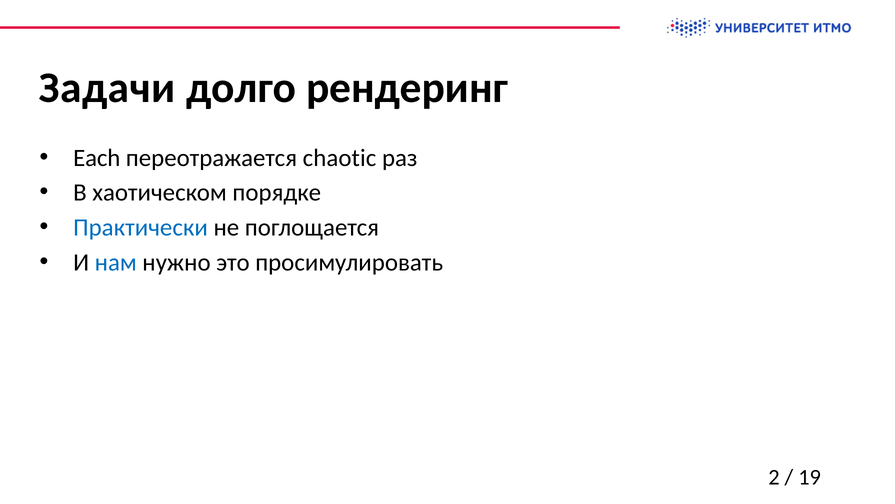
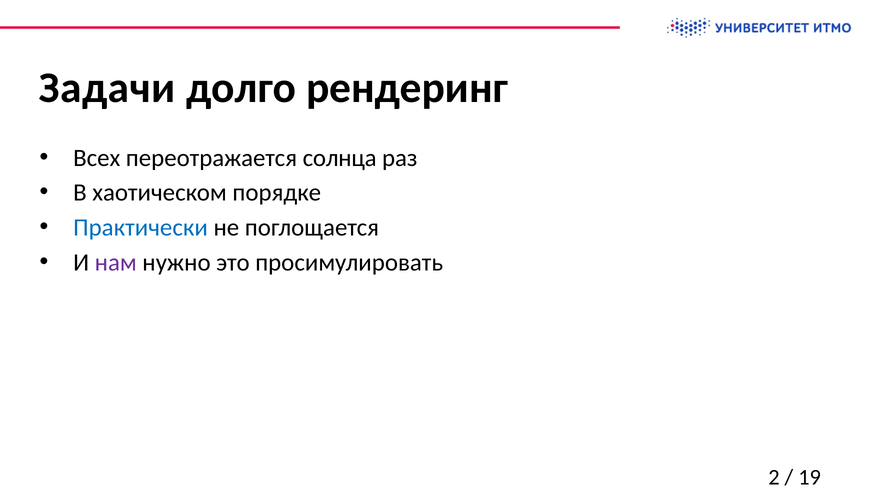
Each: Each -> Всех
chaotic: chaotic -> солнца
нам colour: blue -> purple
